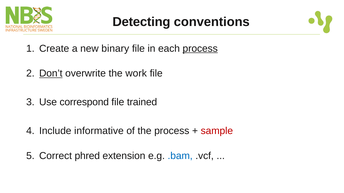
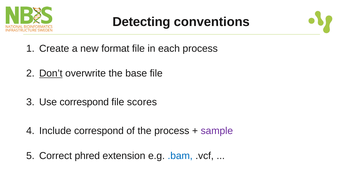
binary: binary -> format
process at (200, 49) underline: present -> none
work: work -> base
trained: trained -> scores
Include informative: informative -> correspond
sample colour: red -> purple
